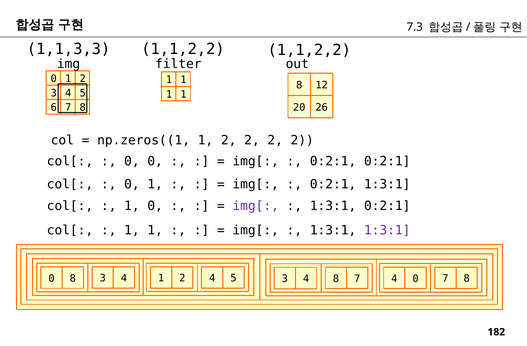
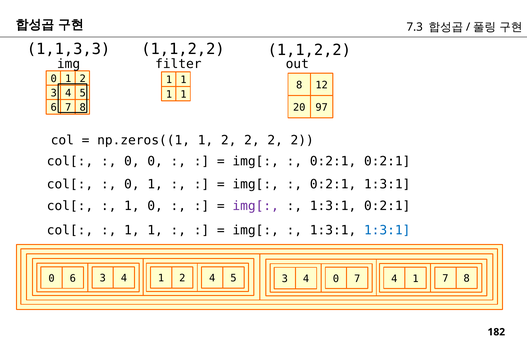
26: 26 -> 97
1:3:1 at (387, 230) colour: purple -> blue
0 8: 8 -> 6
4 8: 8 -> 0
7 4 0: 0 -> 1
